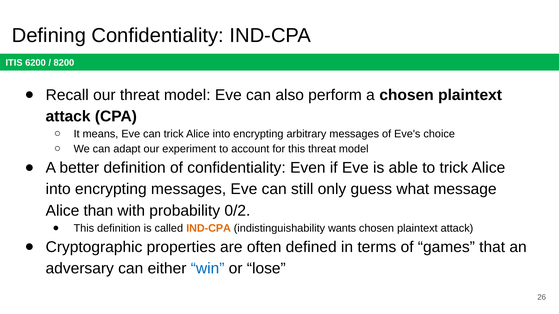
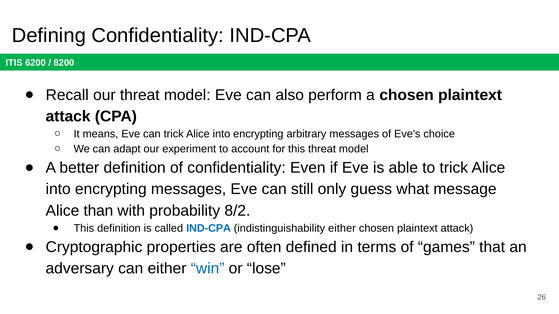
0/2: 0/2 -> 8/2
IND-CPA at (209, 228) colour: orange -> blue
indistinguishability wants: wants -> either
